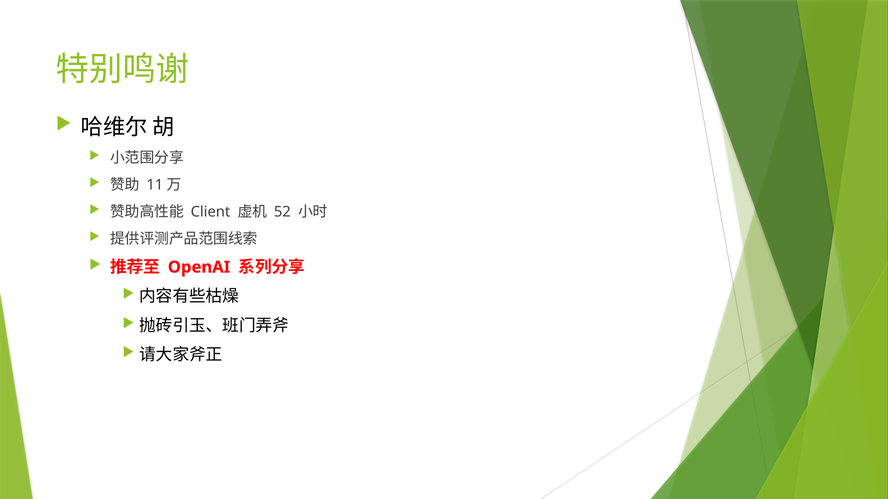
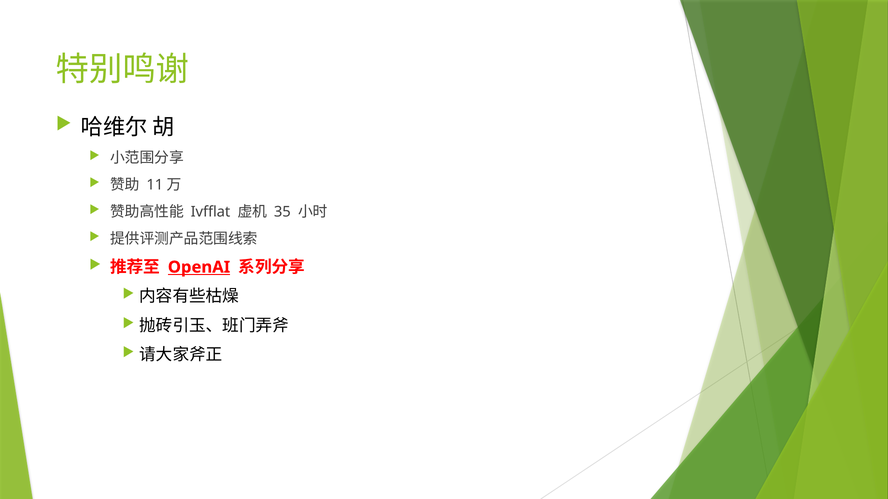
Client: Client -> Ivfflat
52: 52 -> 35
OpenAI underline: none -> present
